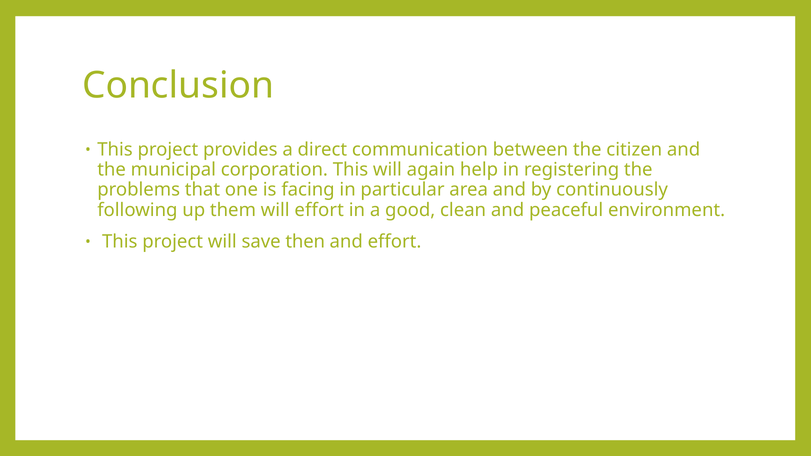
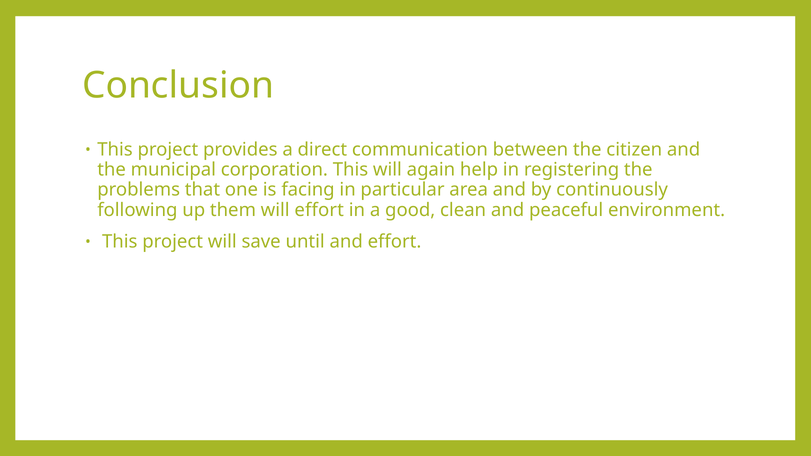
then: then -> until
